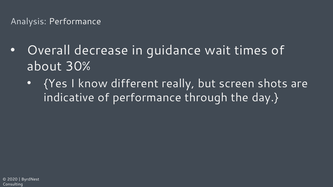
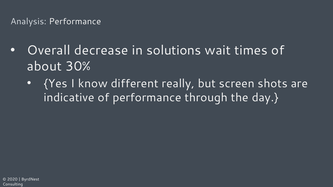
guidance: guidance -> solutions
